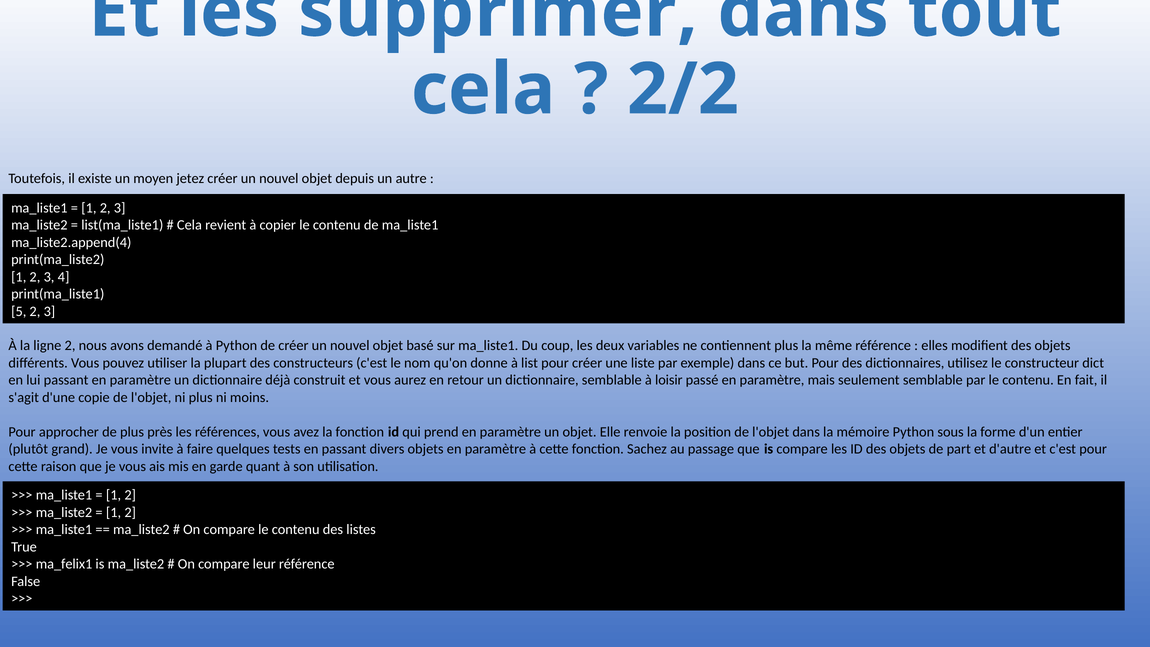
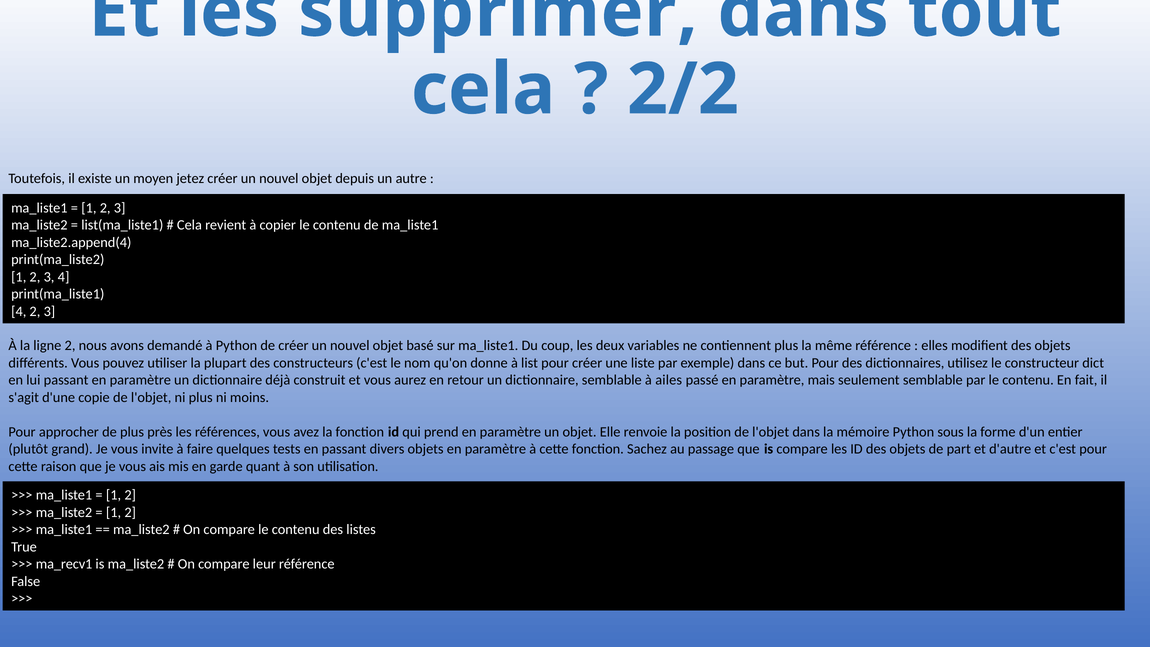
5 at (19, 311): 5 -> 4
loisir: loisir -> ailes
ma_felix1: ma_felix1 -> ma_recv1
